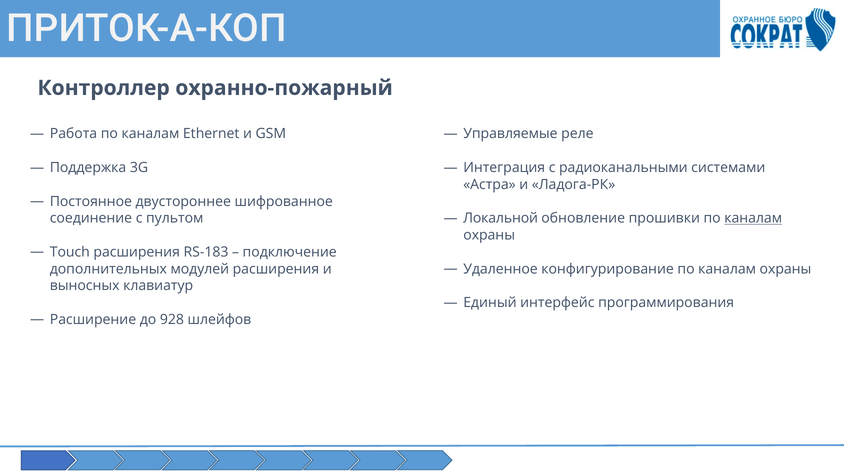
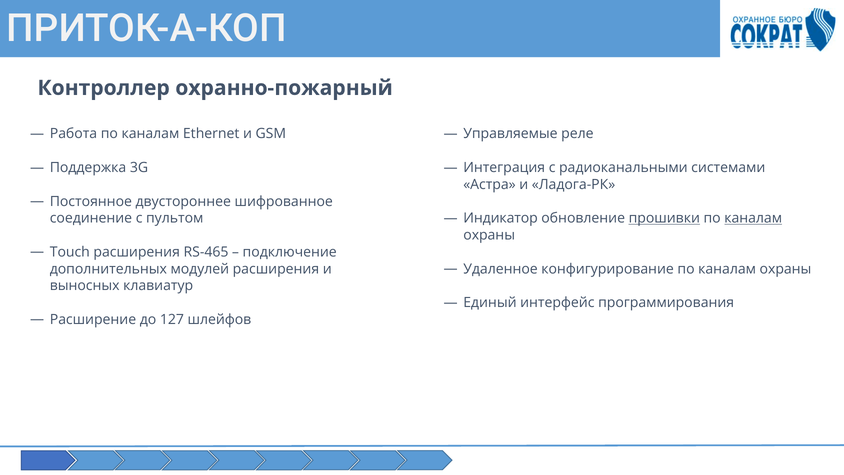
Локальной: Локальной -> Индикатор
прошивки underline: none -> present
RS-183: RS-183 -> RS-465
928: 928 -> 127
